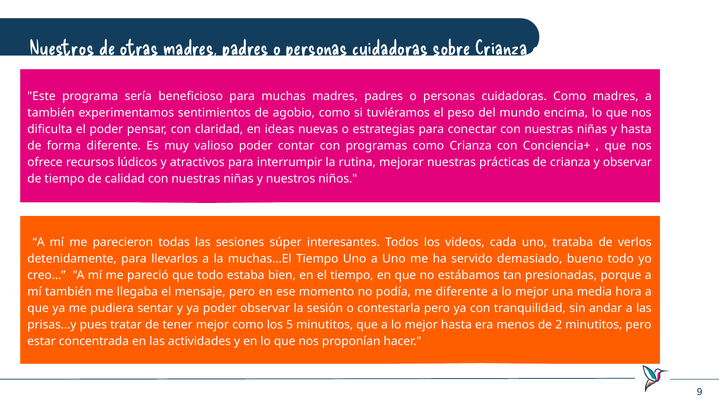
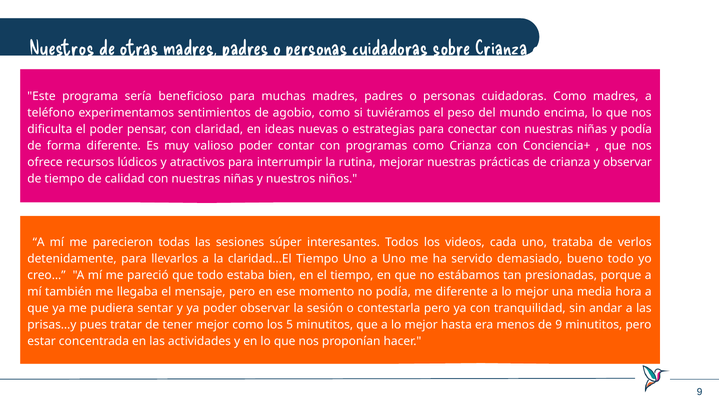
también at (51, 113): también -> teléfono
y hasta: hasta -> podía
muchas…El: muchas…El -> claridad…El
de 2: 2 -> 9
